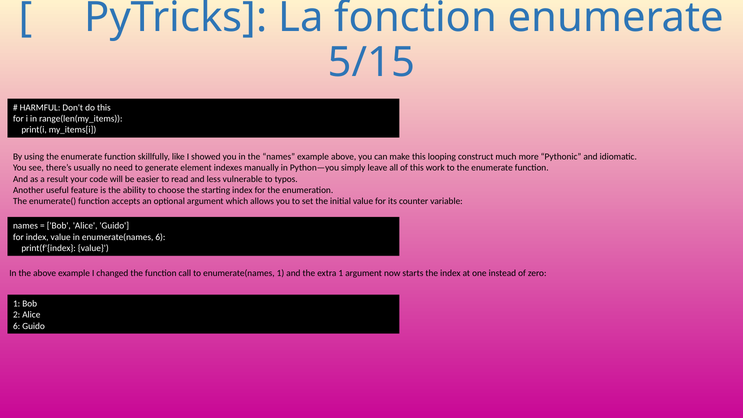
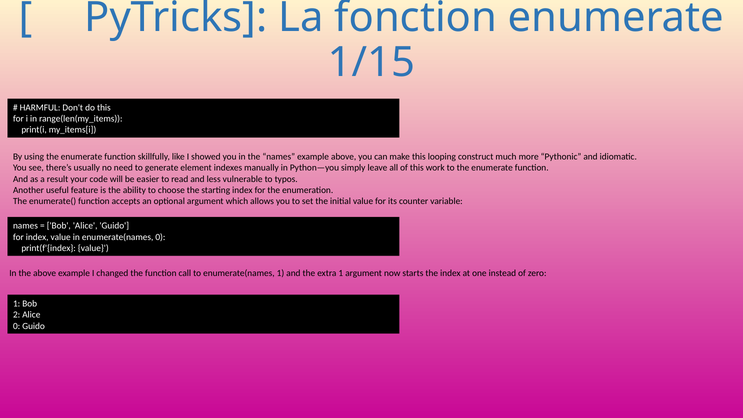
5/15: 5/15 -> 1/15
enumerate(names 6: 6 -> 0
6 at (17, 326): 6 -> 0
